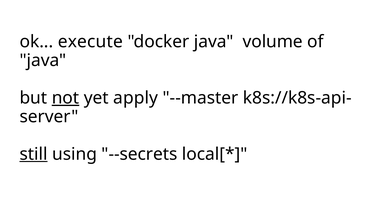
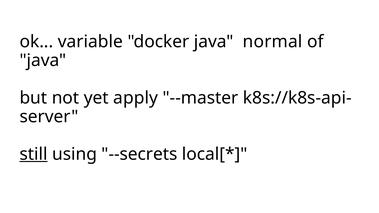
execute: execute -> variable
volume: volume -> normal
not underline: present -> none
